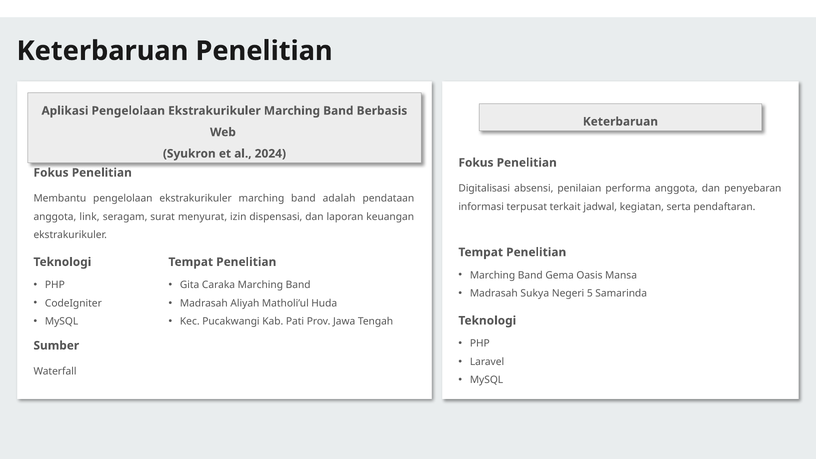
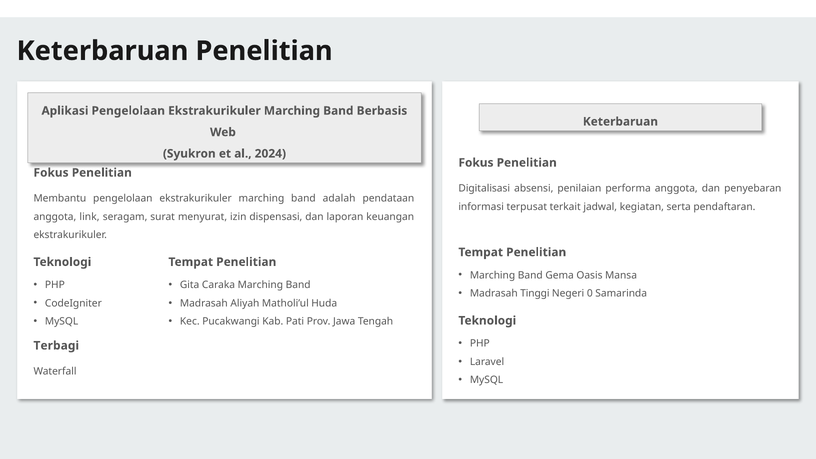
Sukya: Sukya -> Tinggi
5: 5 -> 0
Sumber: Sumber -> Terbagi
